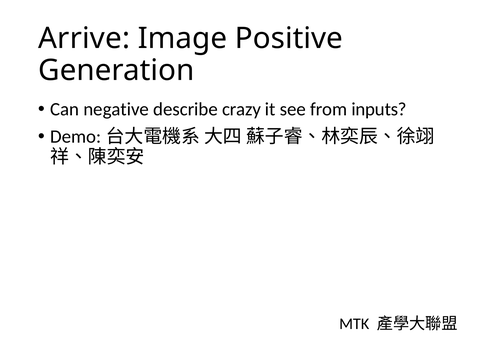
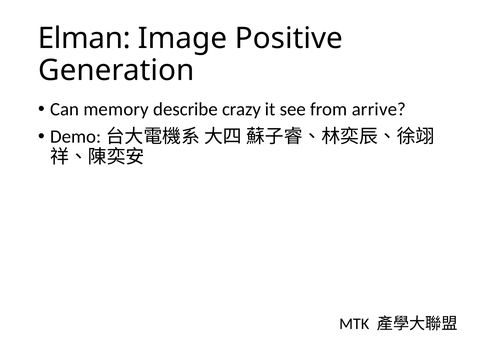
Arrive: Arrive -> Elman
negative: negative -> memory
inputs: inputs -> arrive
